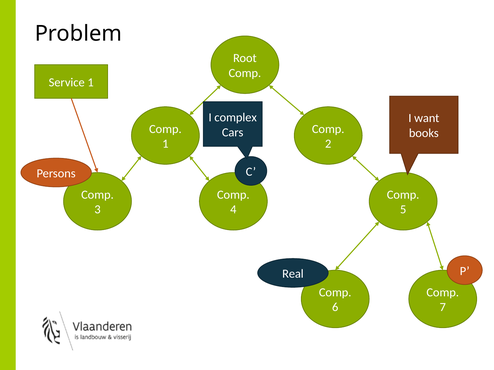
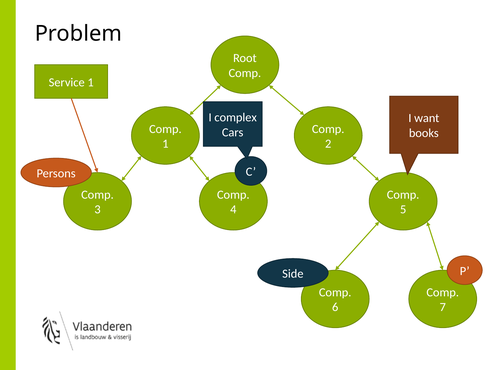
Real: Real -> Side
